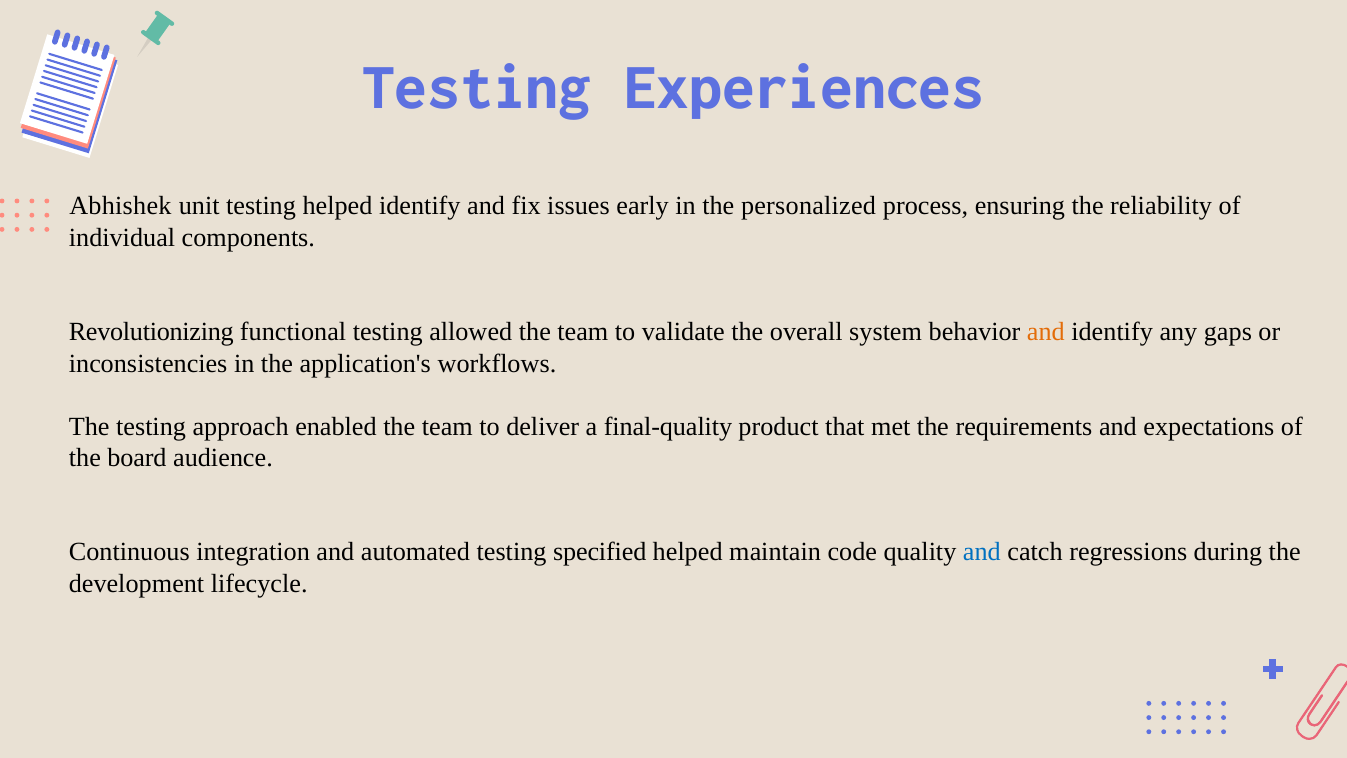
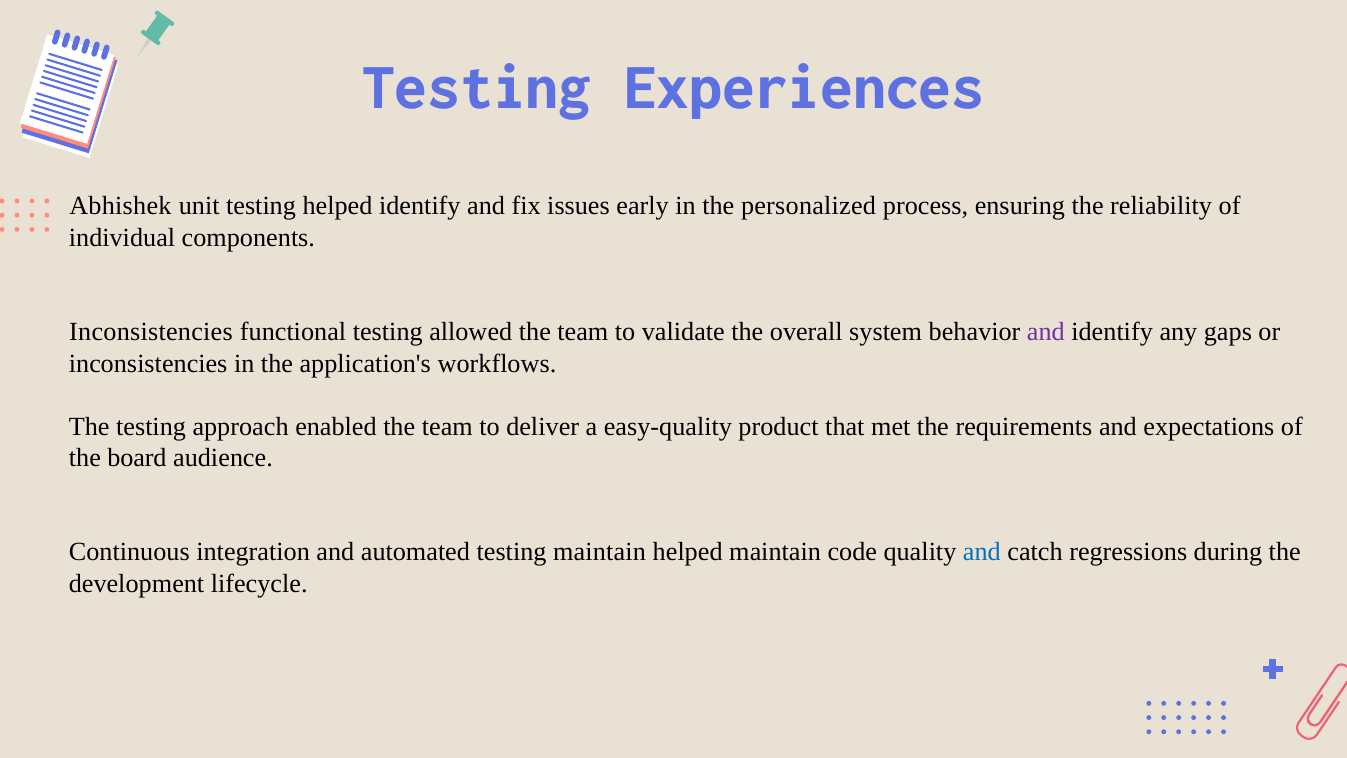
Revolutionizing at (151, 332): Revolutionizing -> Inconsistencies
and at (1046, 332) colour: orange -> purple
final-quality: final-quality -> easy-quality
testing specified: specified -> maintain
